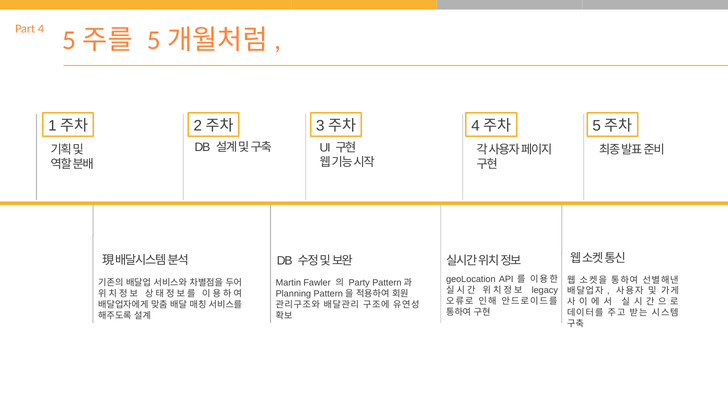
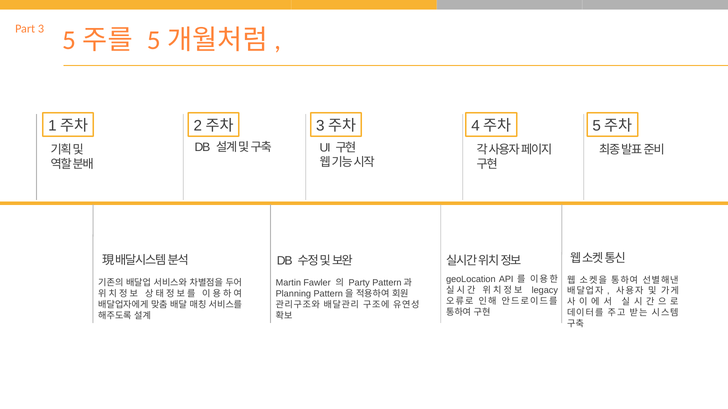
4: 4 -> 3
